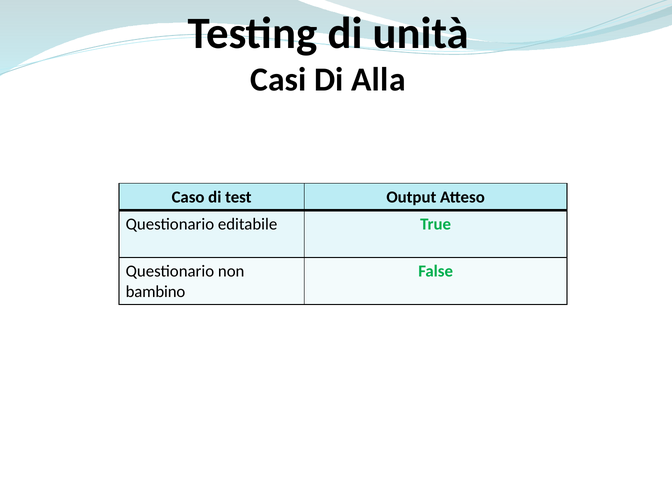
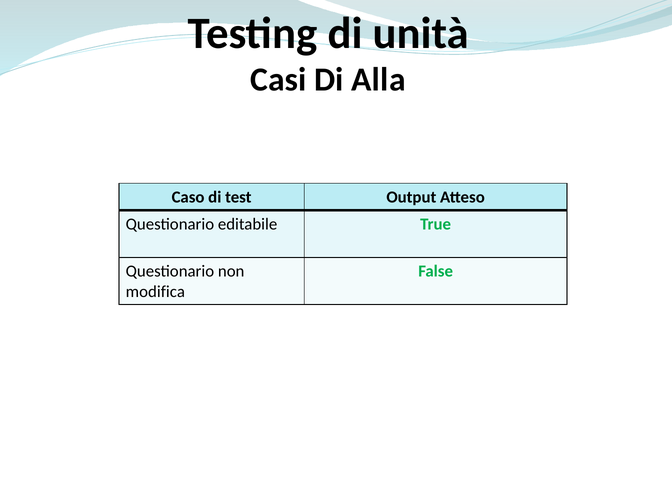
bambino: bambino -> modifica
